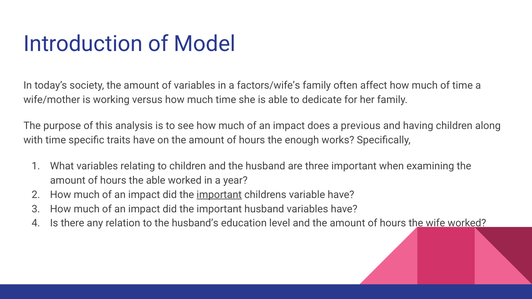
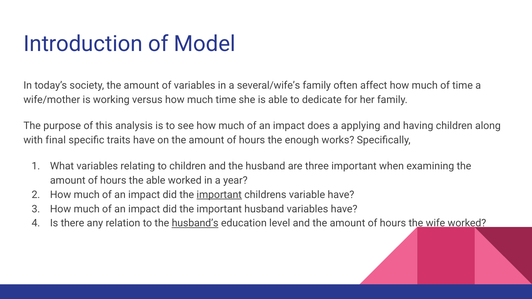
factors/wife’s: factors/wife’s -> several/wife’s
previous: previous -> applying
with time: time -> final
husband’s underline: none -> present
